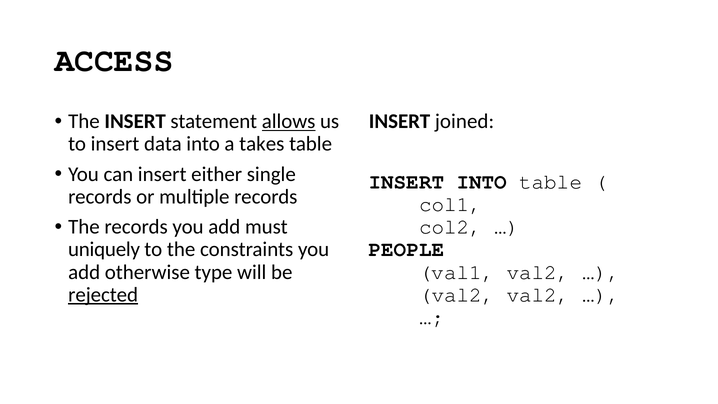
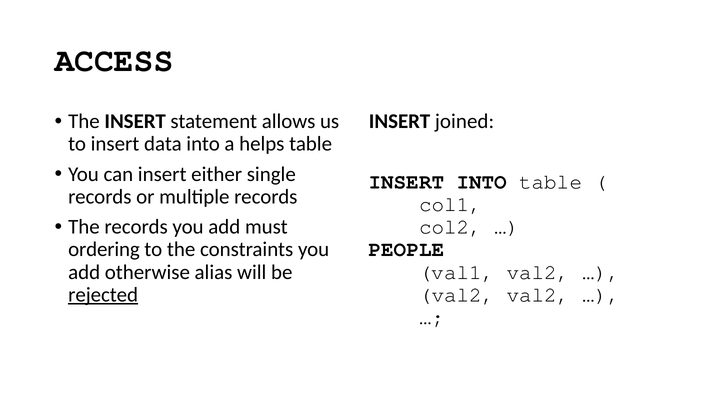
allows underline: present -> none
takes: takes -> helps
uniquely: uniquely -> ordering
type: type -> alias
